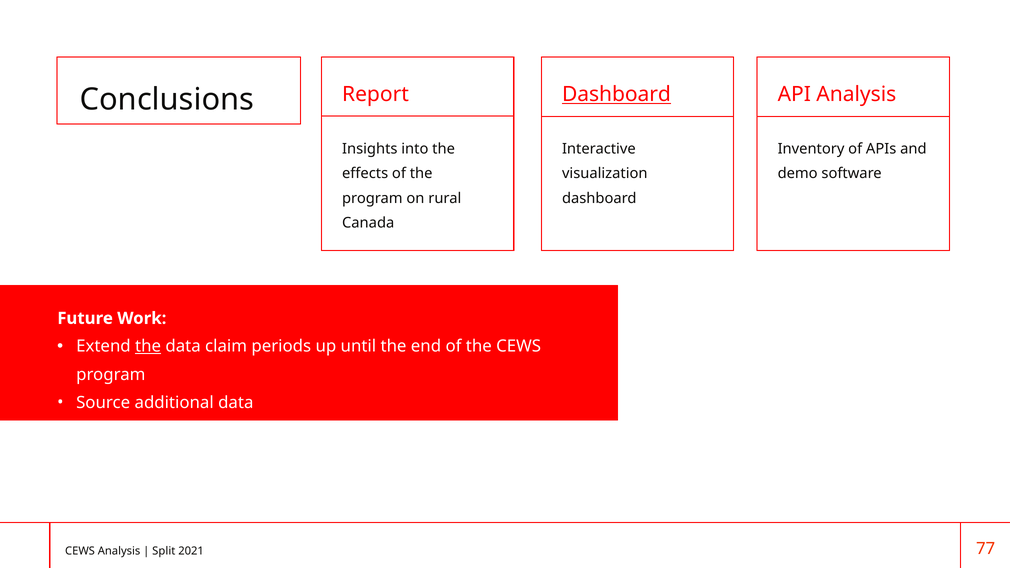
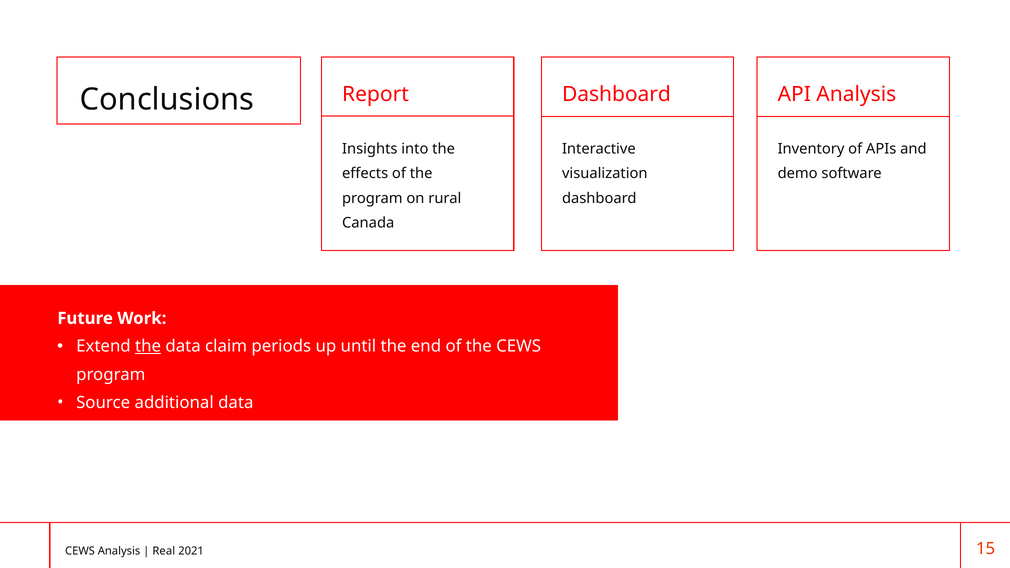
Dashboard at (616, 94) underline: present -> none
Split: Split -> Real
77: 77 -> 15
